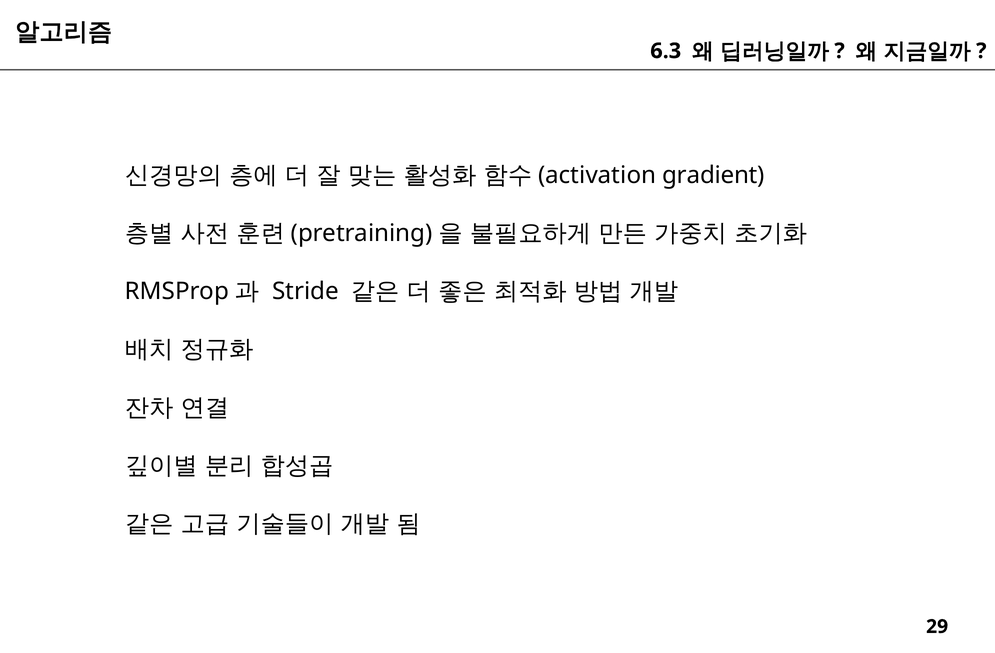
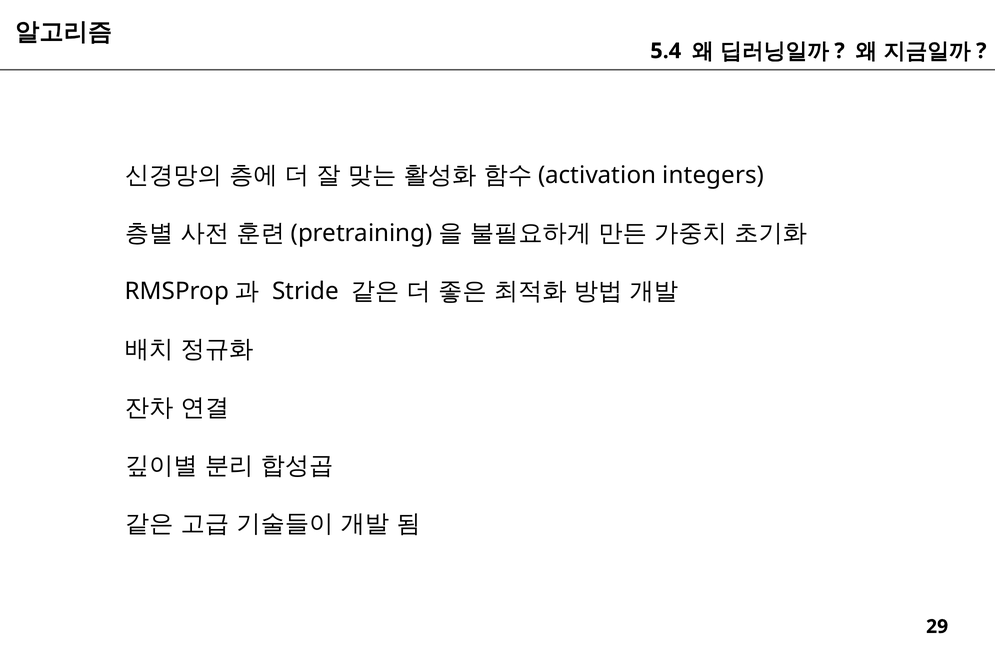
6.3: 6.3 -> 5.4
gradient: gradient -> integers
